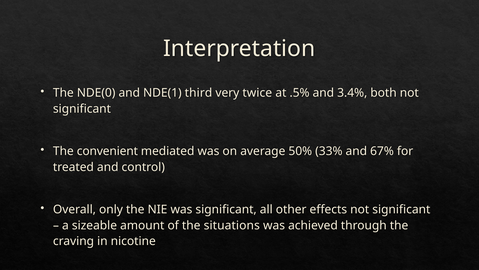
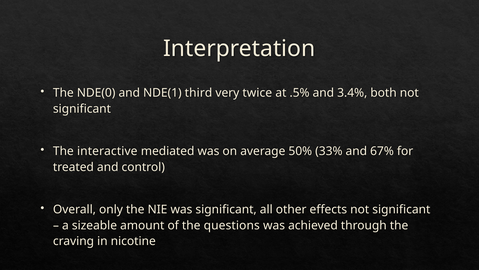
convenient: convenient -> interactive
situations: situations -> questions
